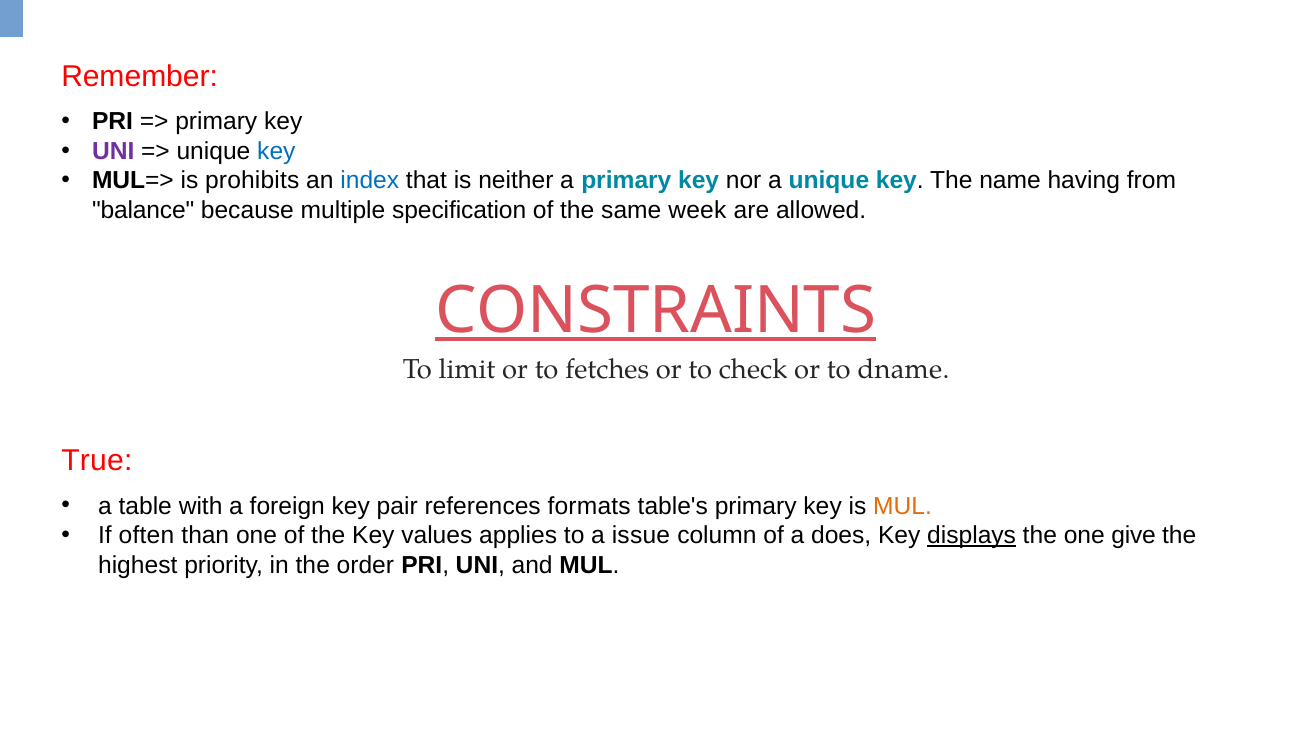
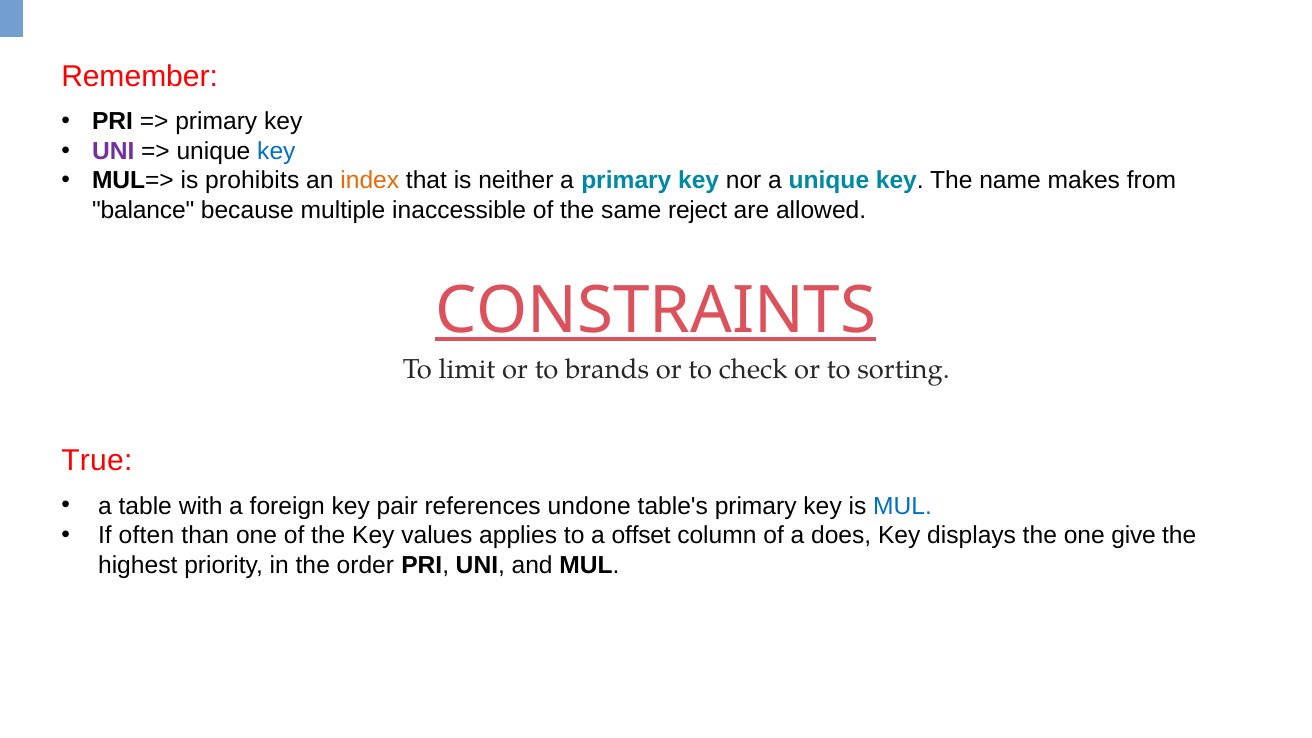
index colour: blue -> orange
having: having -> makes
specification: specification -> inaccessible
week: week -> reject
fetches: fetches -> brands
dname: dname -> sorting
formats: formats -> undone
MUL at (903, 506) colour: orange -> blue
issue: issue -> offset
displays underline: present -> none
